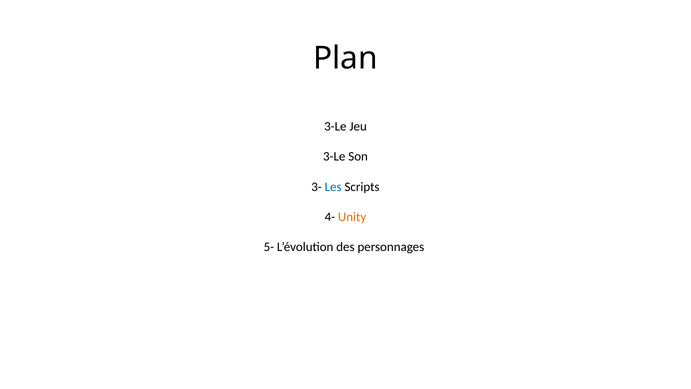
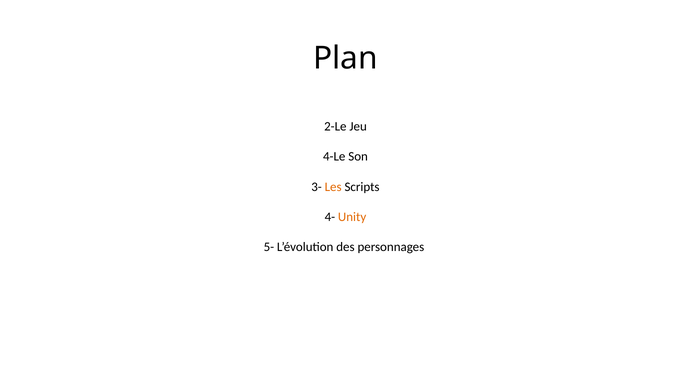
3-Le at (335, 127): 3-Le -> 2-Le
3-Le at (334, 157): 3-Le -> 4-Le
Les colour: blue -> orange
